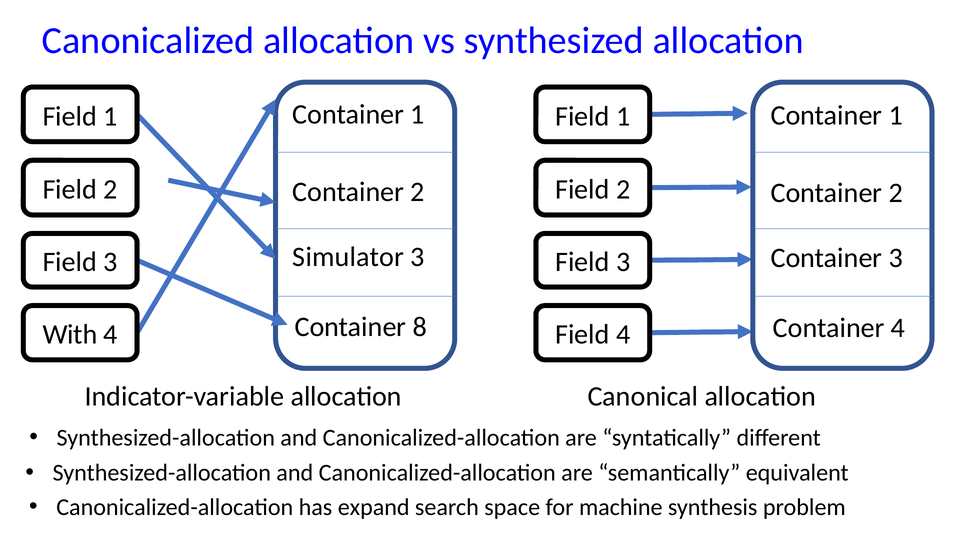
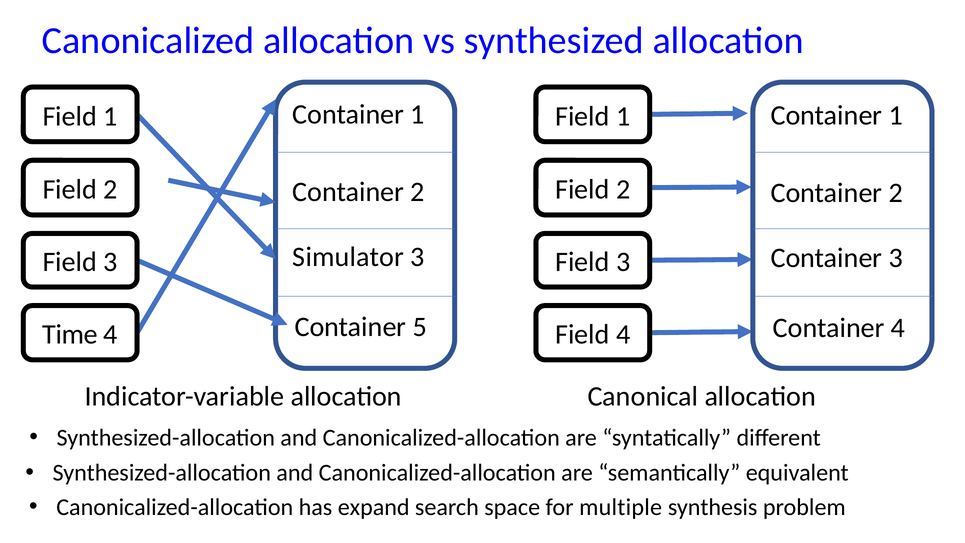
8: 8 -> 5
With: With -> Time
machine: machine -> multiple
